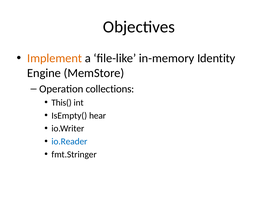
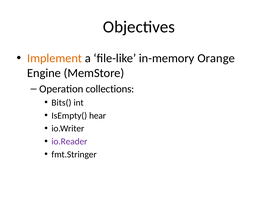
Identity: Identity -> Orange
This(: This( -> Bits(
io.Reader colour: blue -> purple
